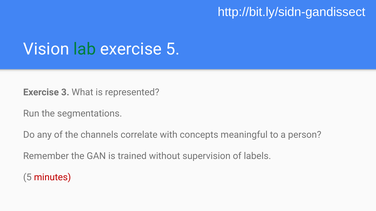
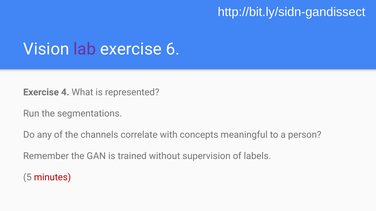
lab colour: green -> purple
exercise 5: 5 -> 6
3: 3 -> 4
